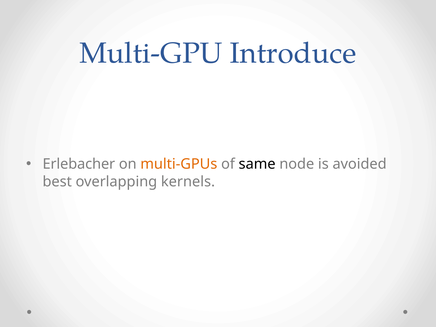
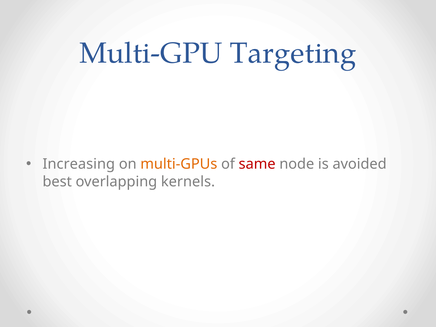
Introduce: Introduce -> Targeting
Erlebacher: Erlebacher -> Increasing
same colour: black -> red
